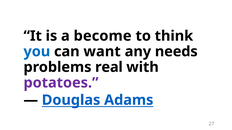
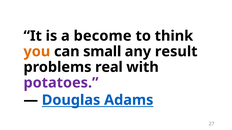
you colour: blue -> orange
want: want -> small
needs: needs -> result
